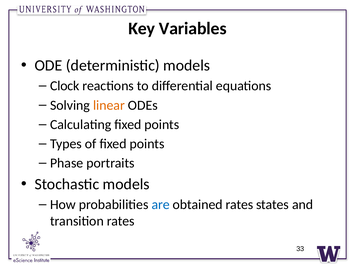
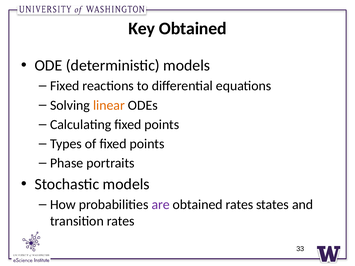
Key Variables: Variables -> Obtained
Clock at (65, 86): Clock -> Fixed
are colour: blue -> purple
